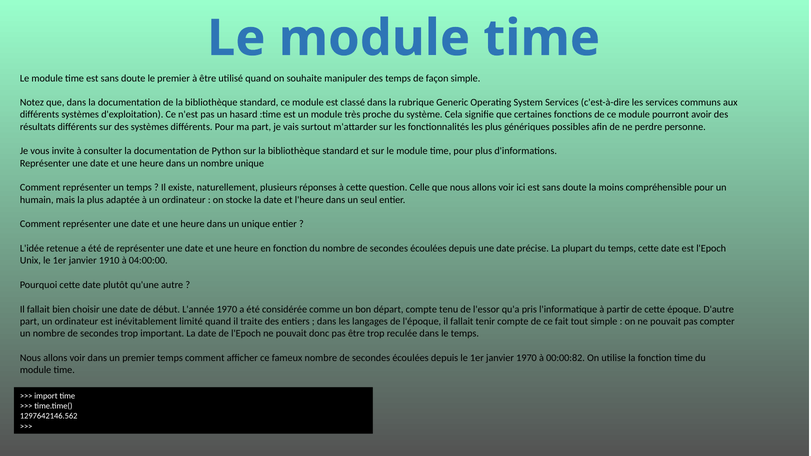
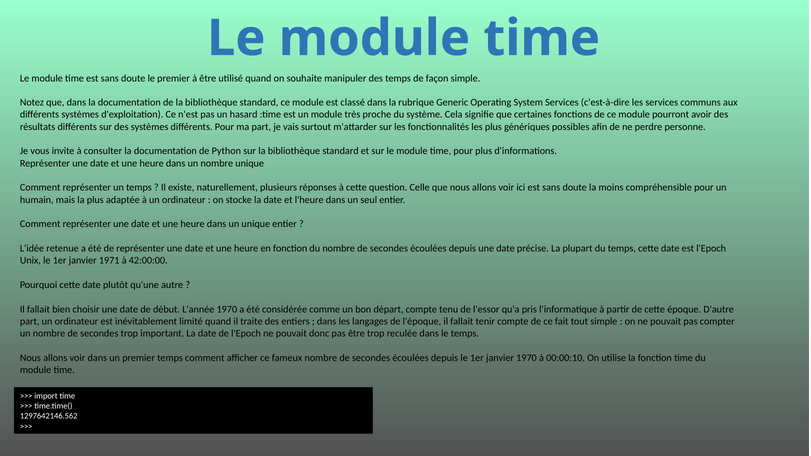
1910: 1910 -> 1971
04:00:00: 04:00:00 -> 42:00:00
00:00:82: 00:00:82 -> 00:00:10
